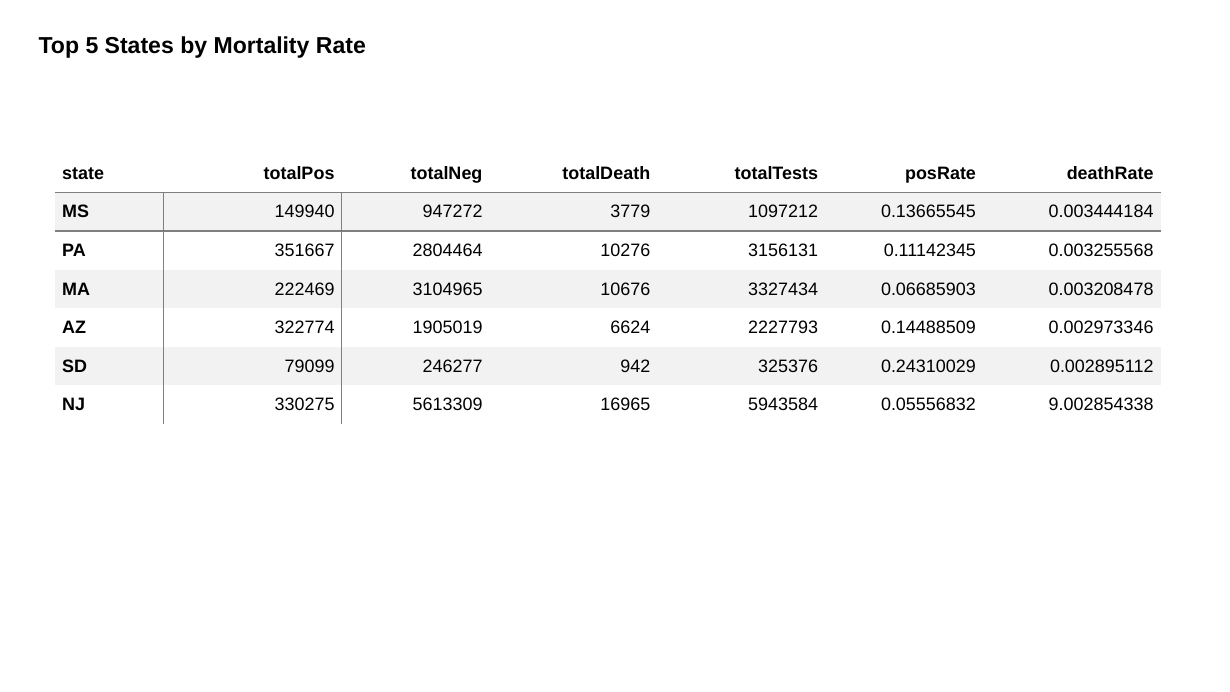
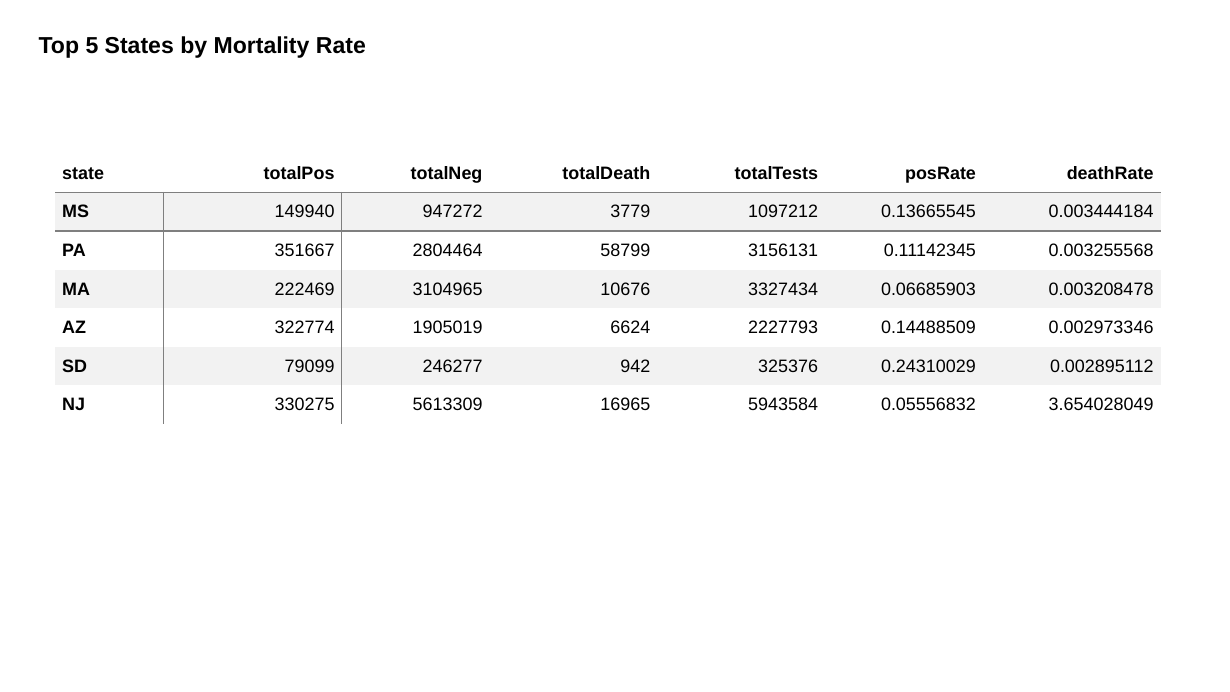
10276: 10276 -> 58799
9.002854338: 9.002854338 -> 3.654028049
